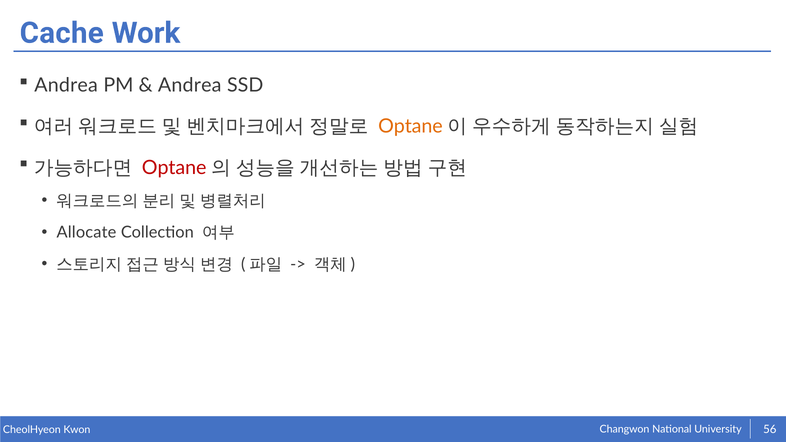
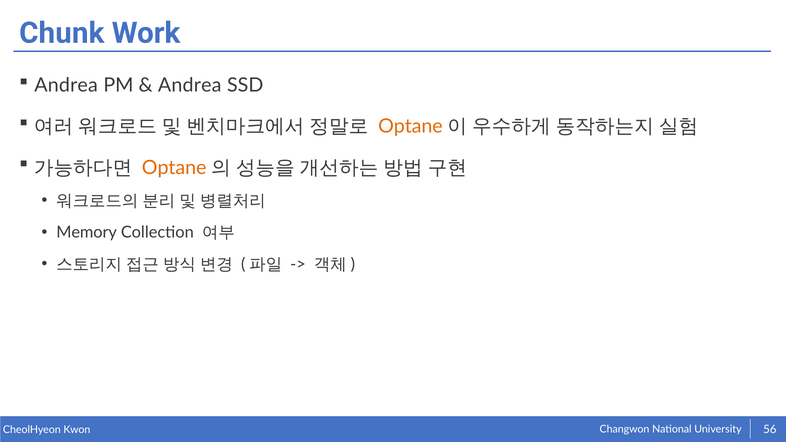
Cache: Cache -> Chunk
Optane at (174, 168) colour: red -> orange
Allocate: Allocate -> Memory
